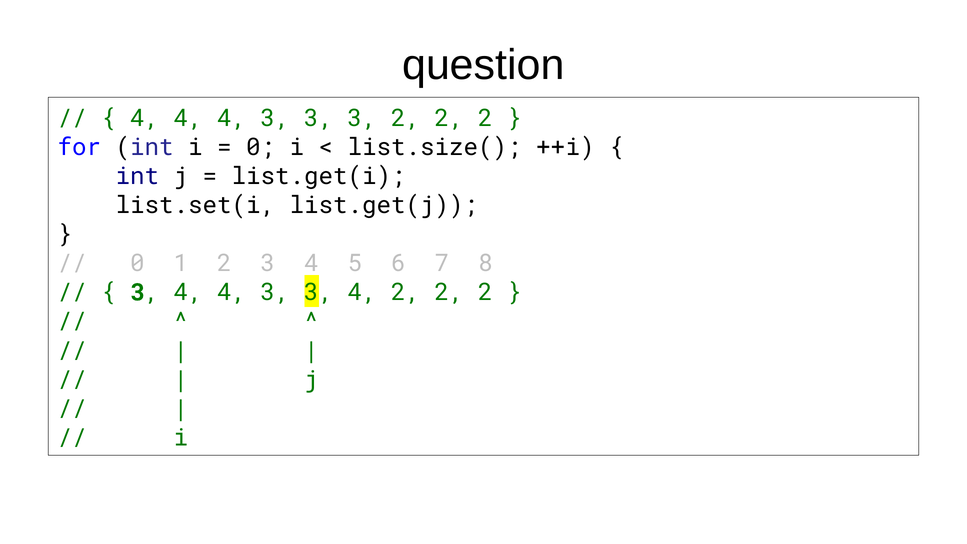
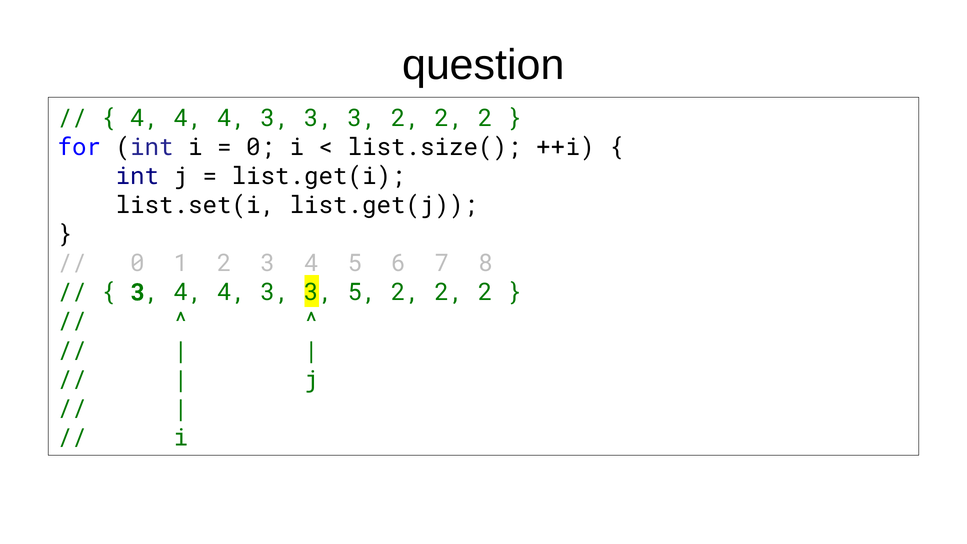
3 3 4: 4 -> 5
